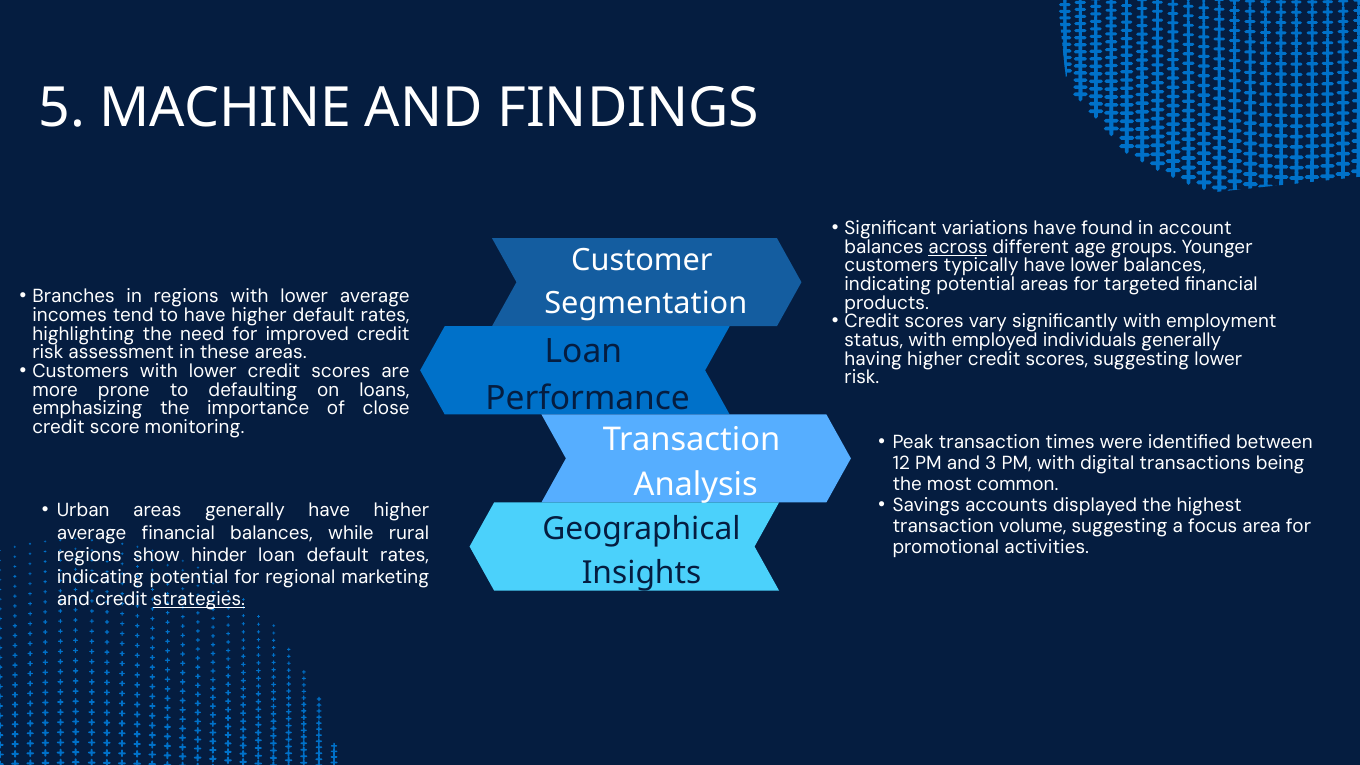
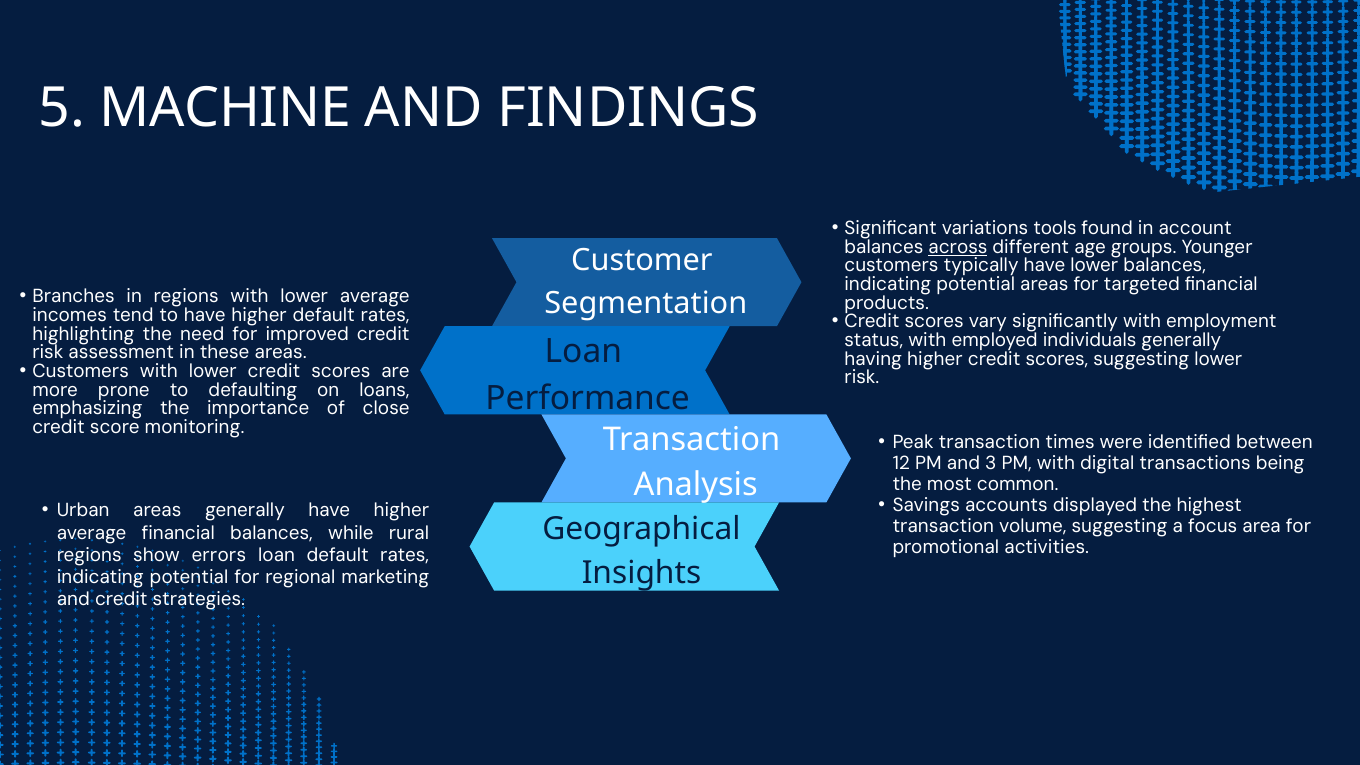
variations have: have -> tools
hinder: hinder -> errors
strategies underline: present -> none
